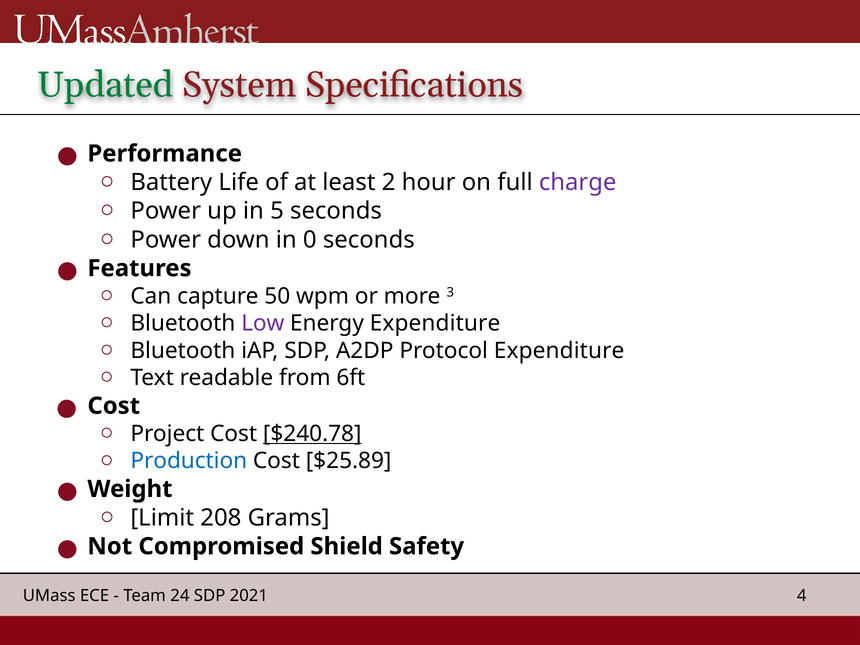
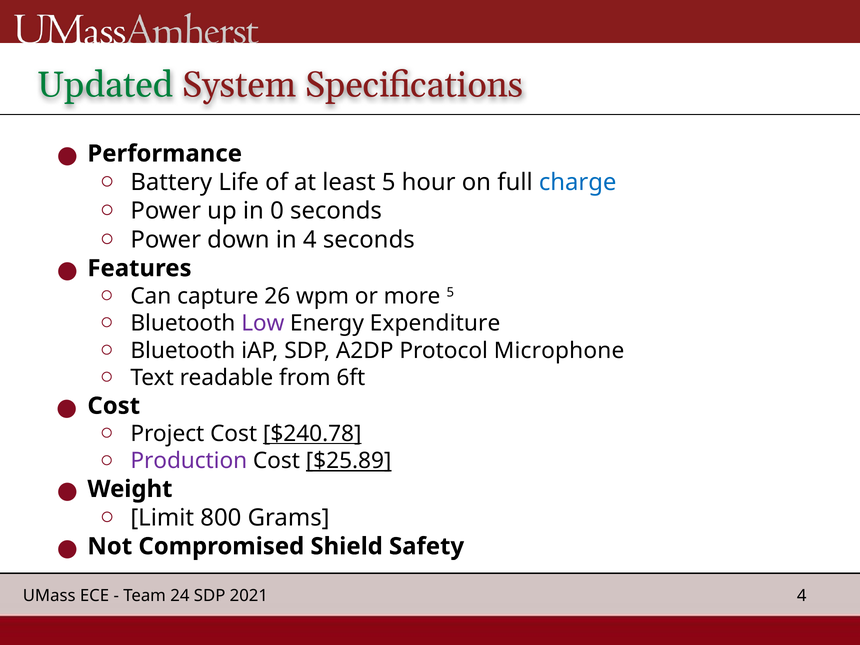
least 2: 2 -> 5
charge colour: purple -> blue
5: 5 -> 0
in 0: 0 -> 4
50: 50 -> 26
more 3: 3 -> 5
Protocol Expenditure: Expenditure -> Microphone
Production colour: blue -> purple
$25.89 underline: none -> present
208: 208 -> 800
